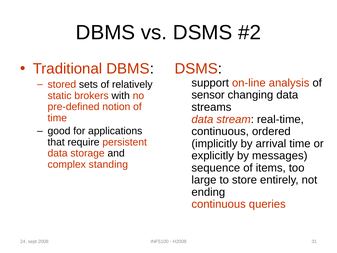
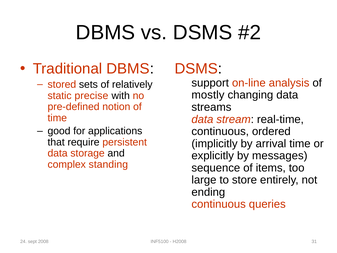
sensor: sensor -> mostly
brokers: brokers -> precise
